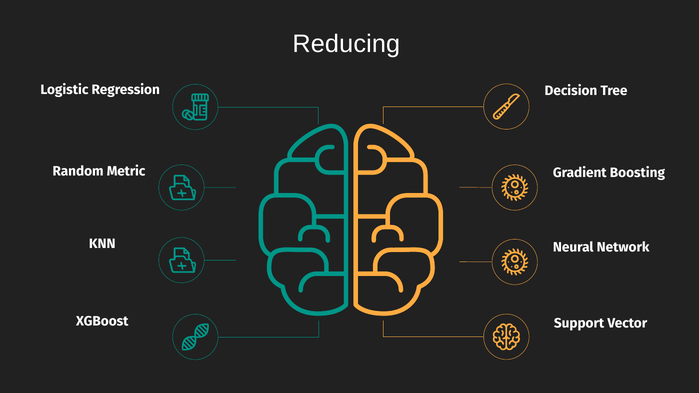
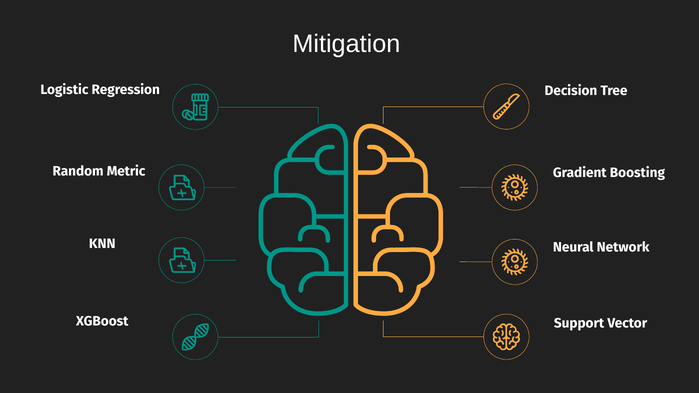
Reducing: Reducing -> Mitigation
